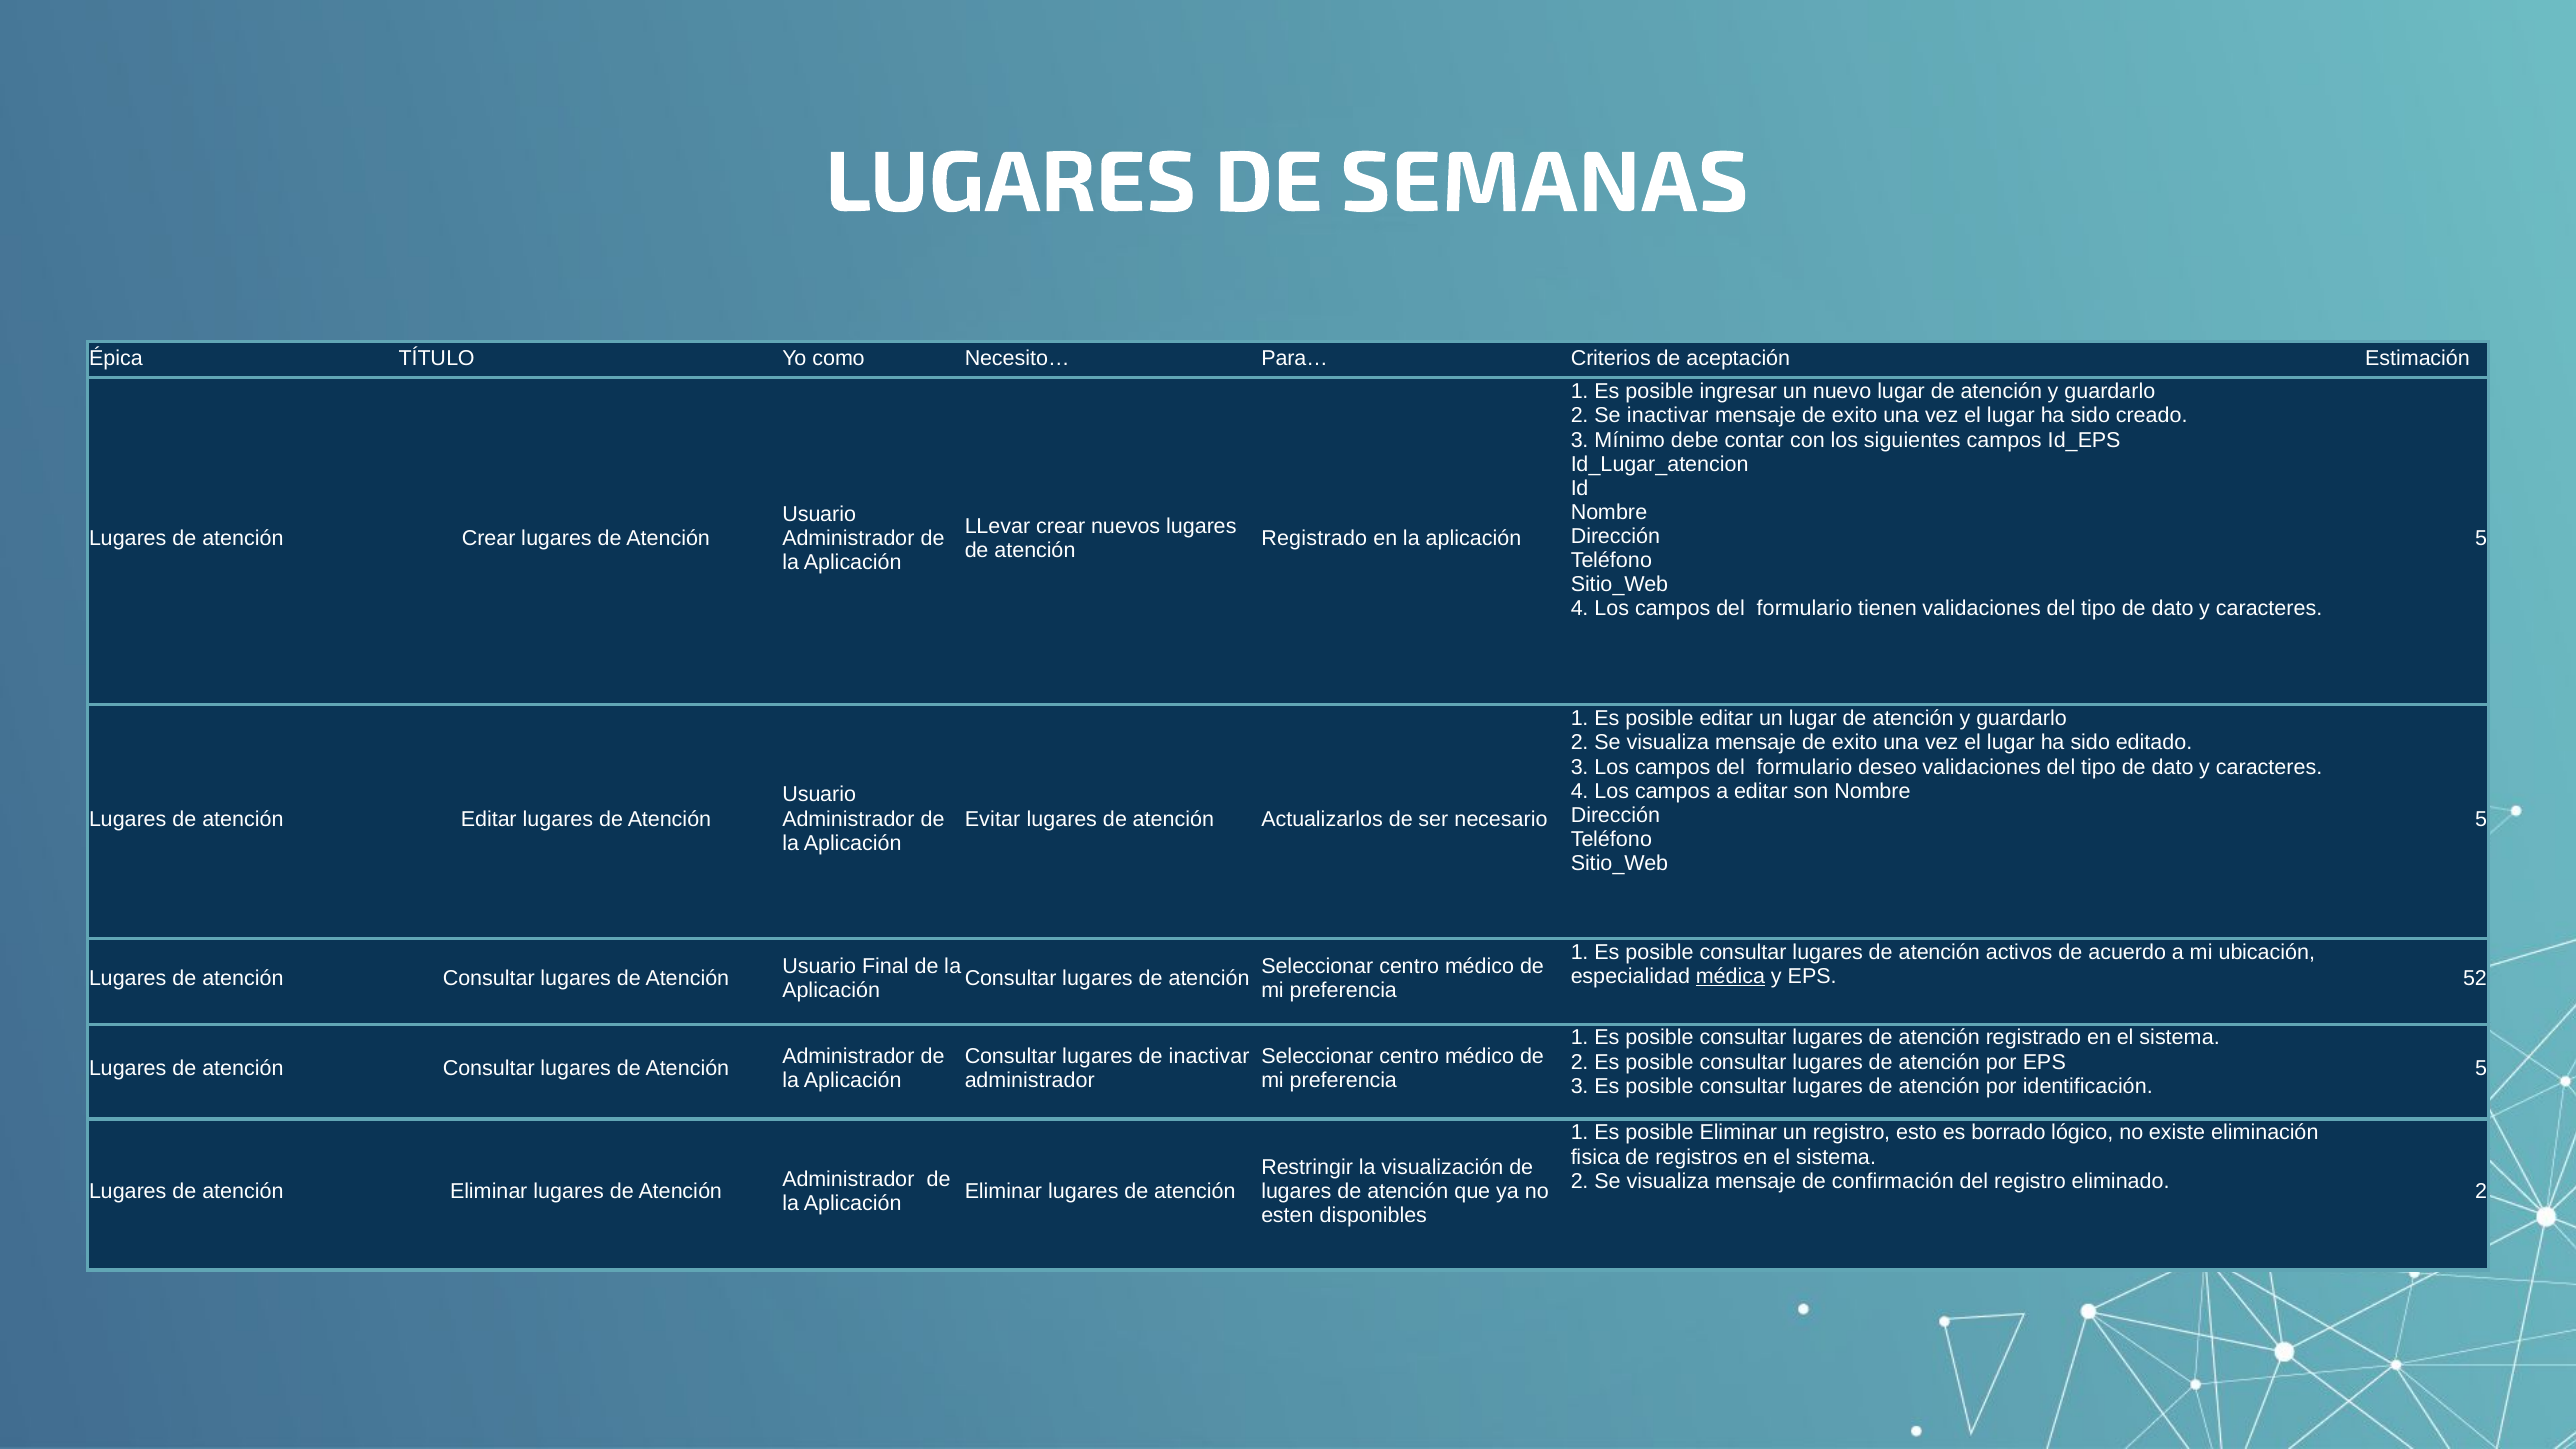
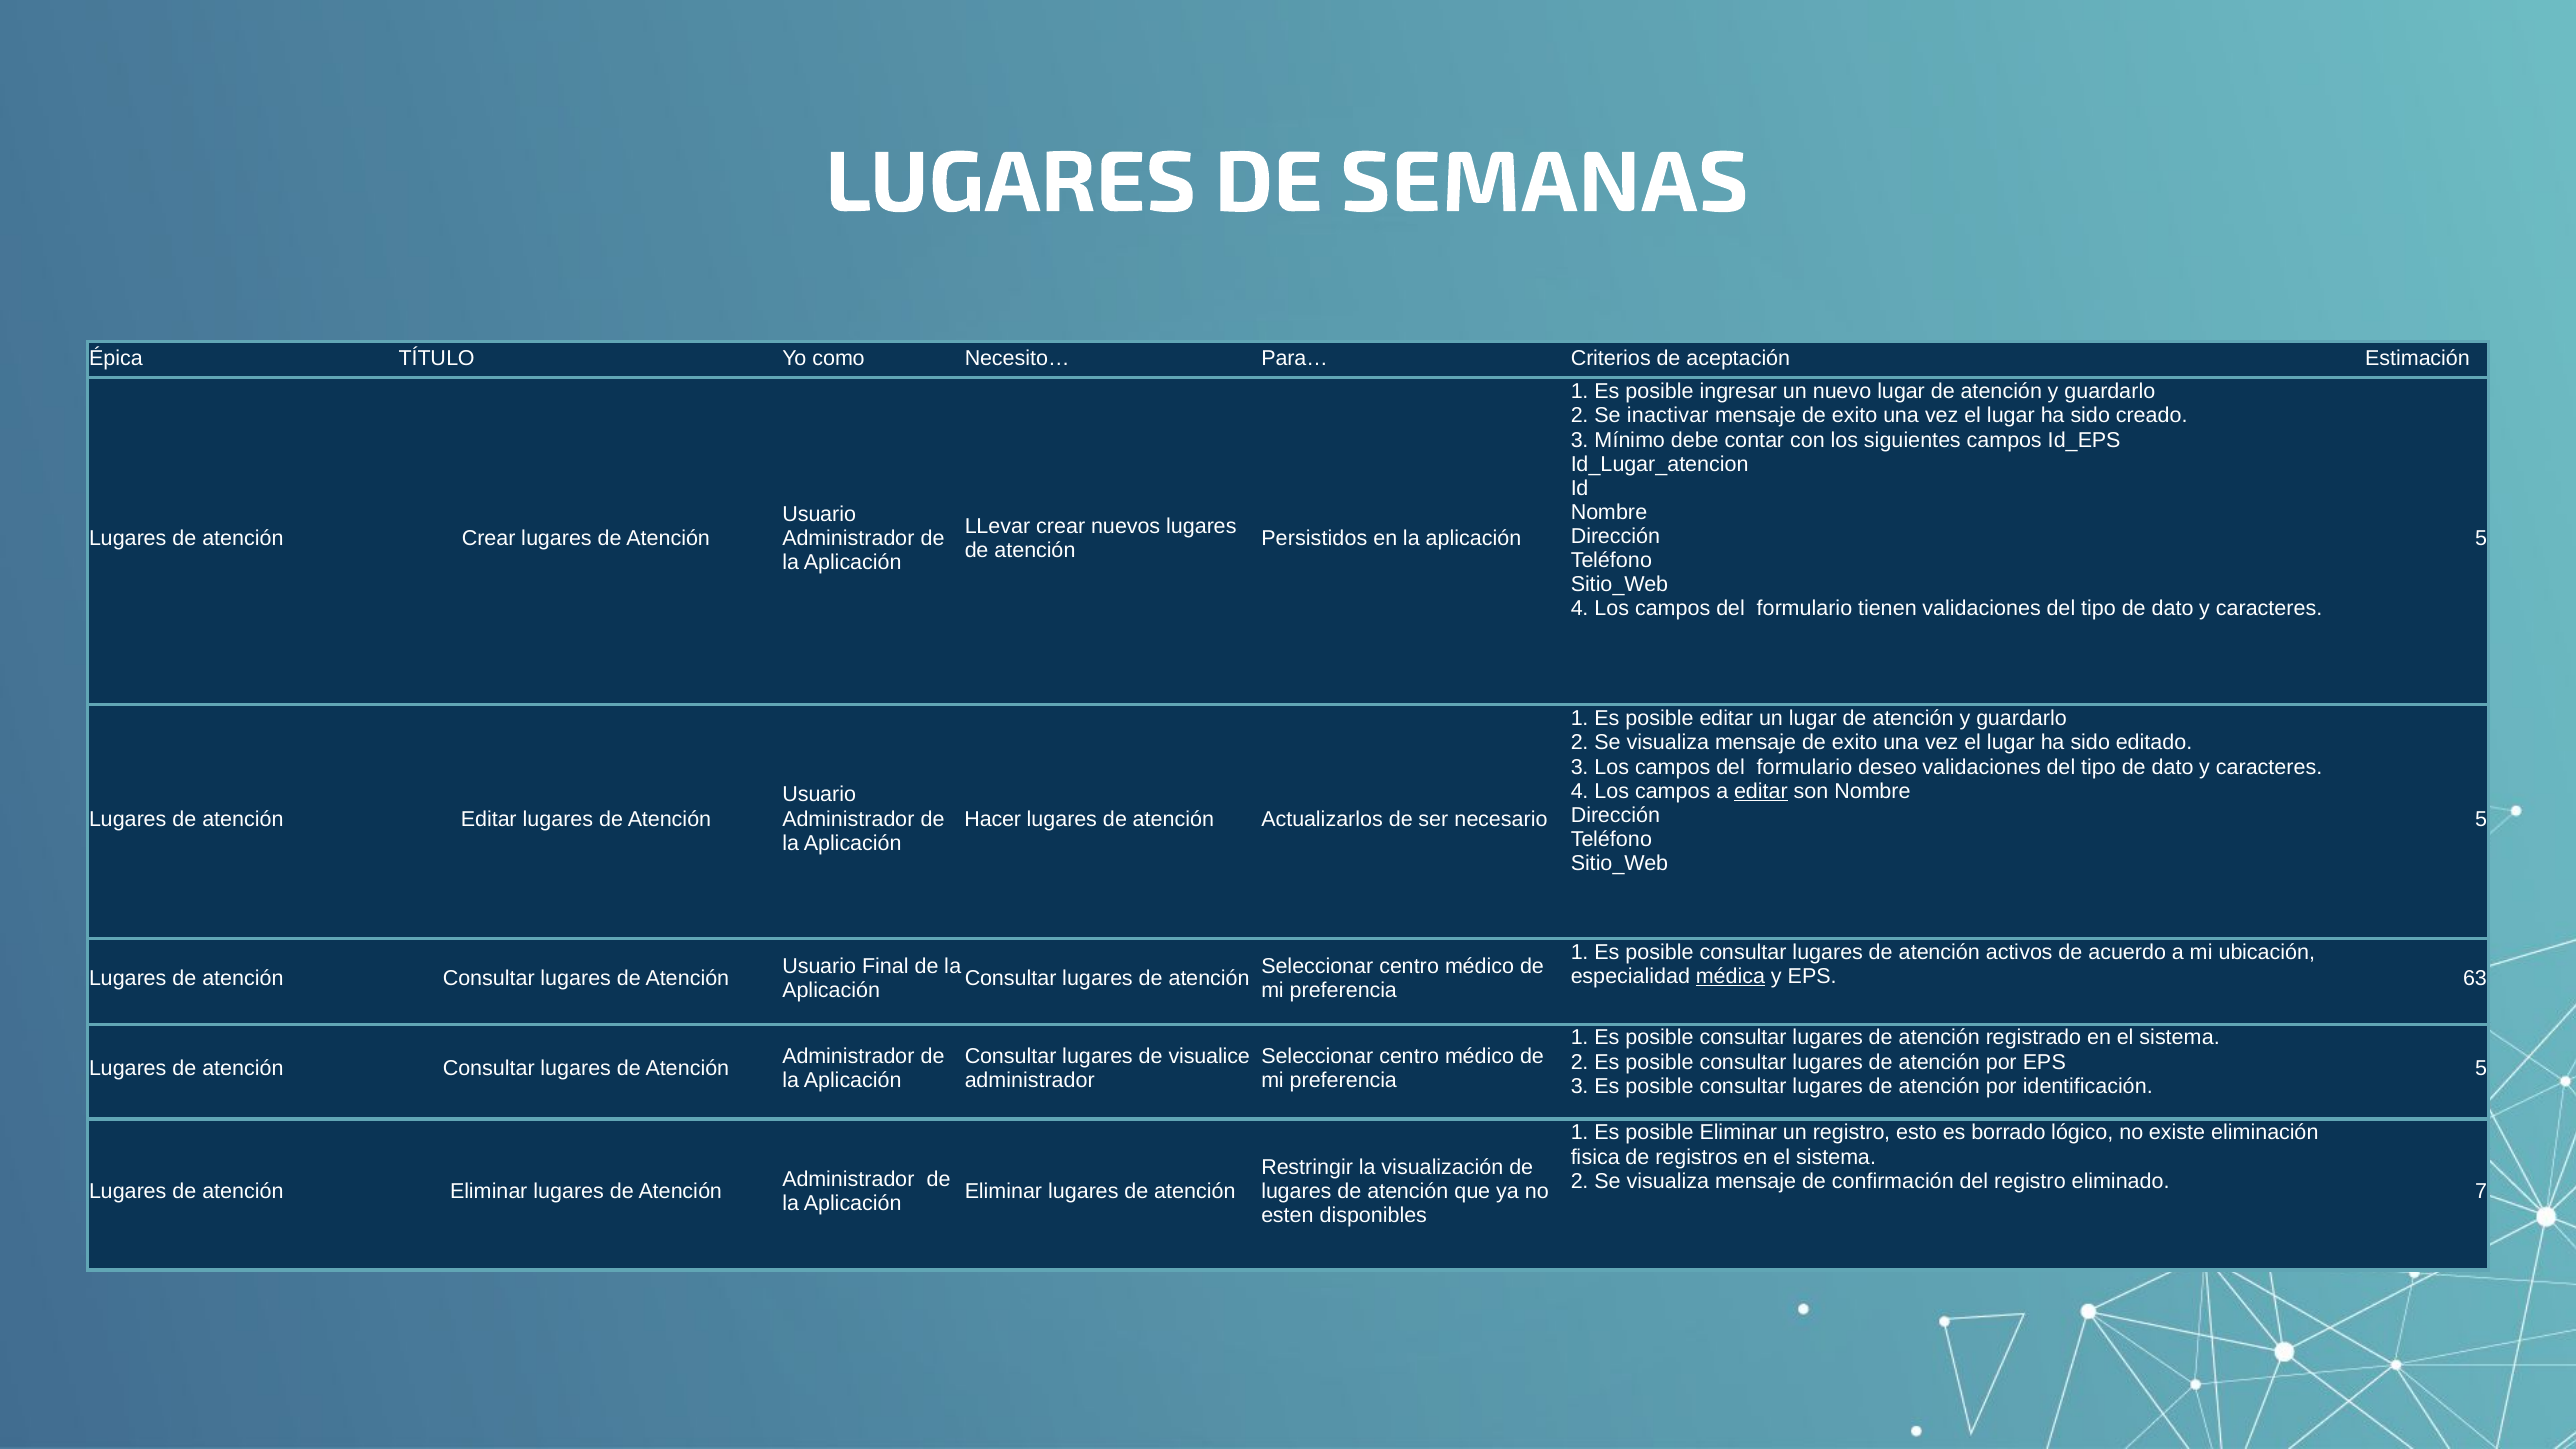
Registrado at (1314, 539): Registrado -> Persistidos
editar at (1761, 791) underline: none -> present
Evitar: Evitar -> Hacer
52: 52 -> 63
de inactivar: inactivar -> visualice
eliminado 2: 2 -> 7
